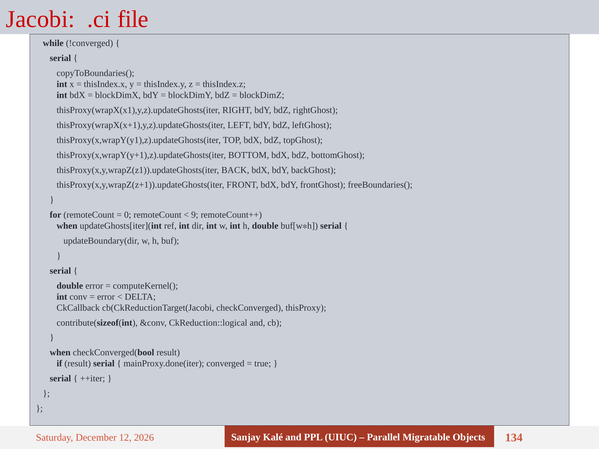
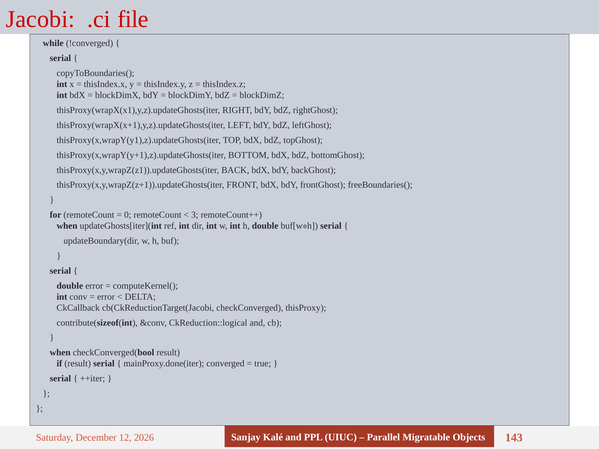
9: 9 -> 3
134: 134 -> 143
